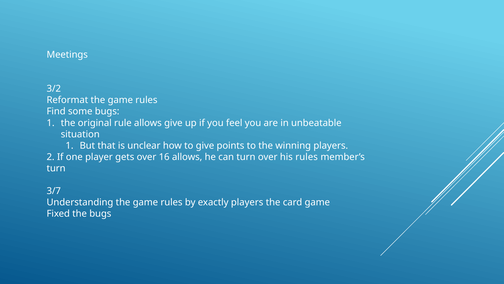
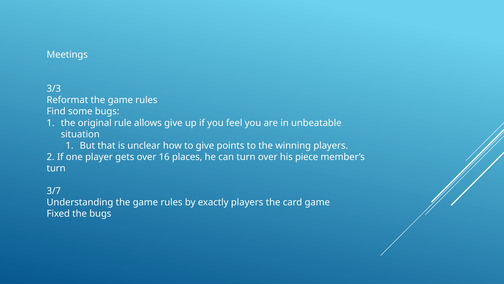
3/2: 3/2 -> 3/3
16 allows: allows -> places
his rules: rules -> piece
